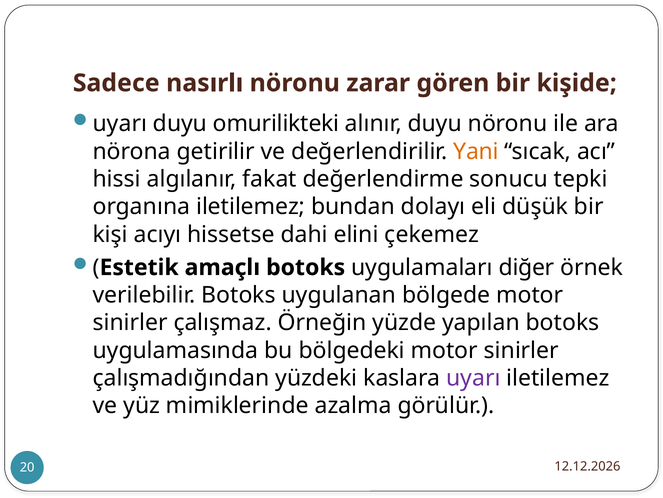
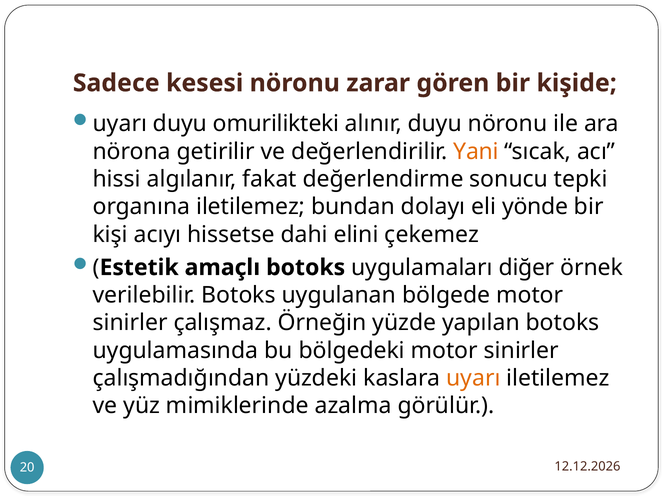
nasırlı: nasırlı -> kesesi
düşük: düşük -> yönde
uyarı at (473, 378) colour: purple -> orange
